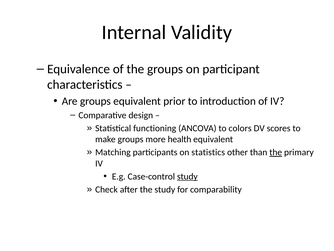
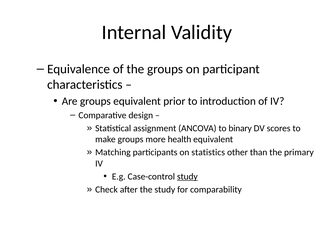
functioning: functioning -> assignment
colors: colors -> binary
the at (276, 152) underline: present -> none
